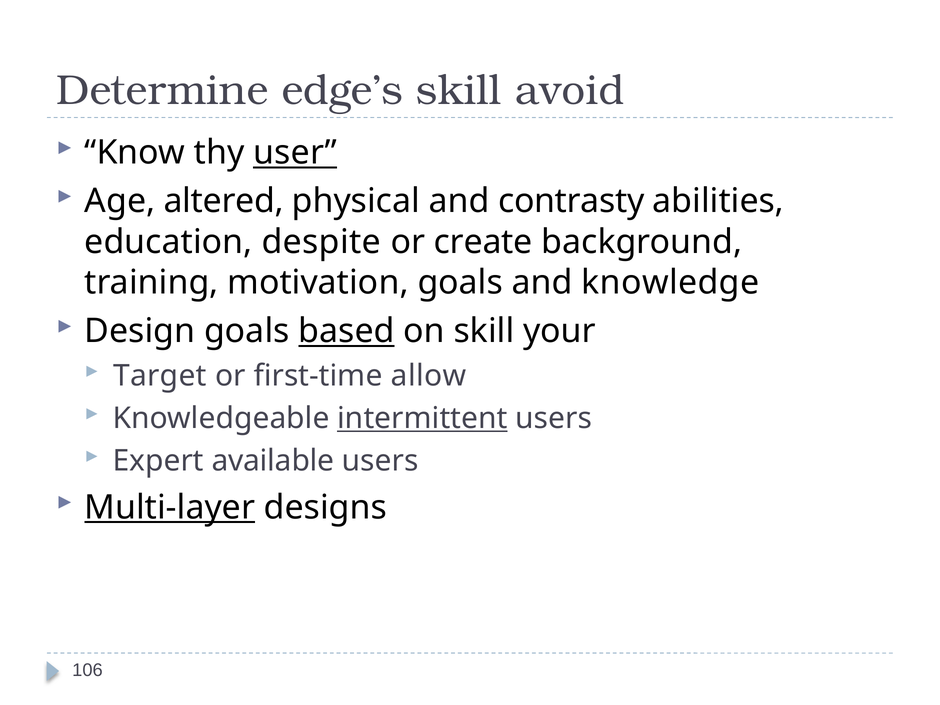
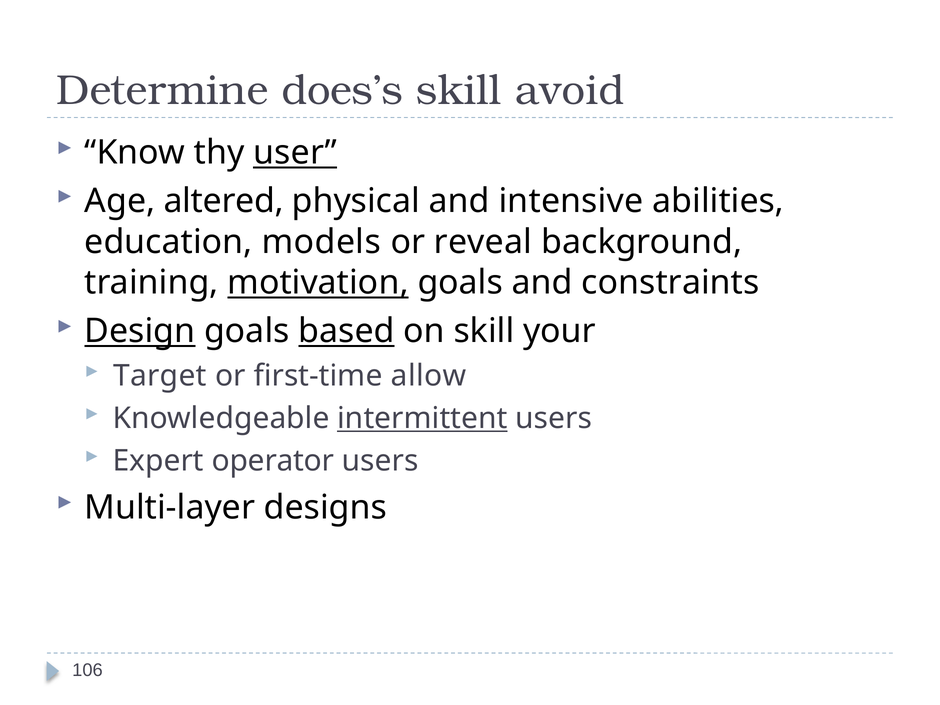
edge’s: edge’s -> does’s
contrasty: contrasty -> intensive
despite: despite -> models
create: create -> reveal
motivation underline: none -> present
knowledge: knowledge -> constraints
Design underline: none -> present
available: available -> operator
Multi-layer underline: present -> none
